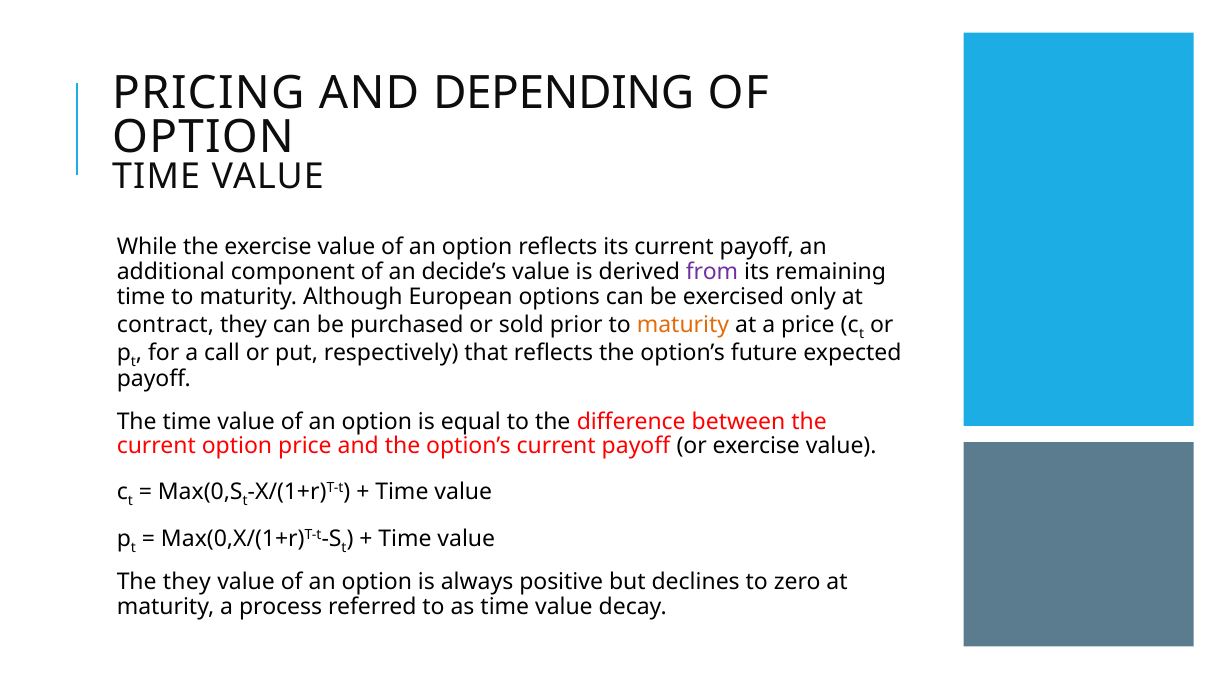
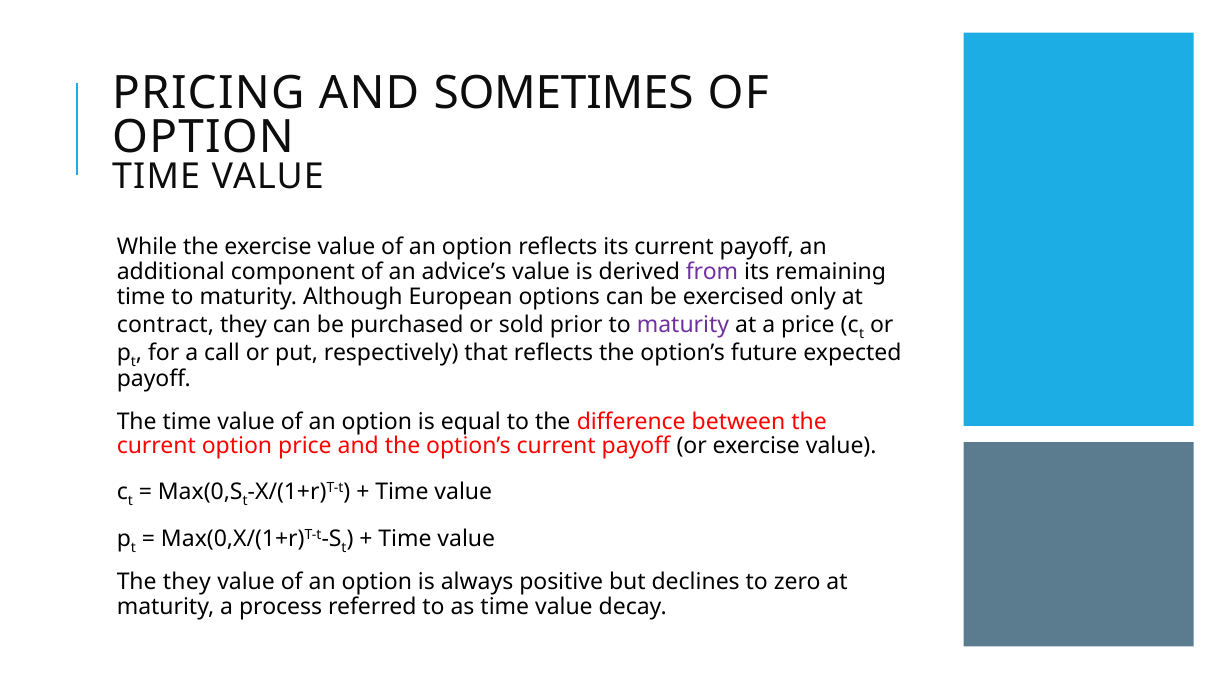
DEPENDING: DEPENDING -> SOMETIMES
decide’s: decide’s -> advice’s
maturity at (683, 324) colour: orange -> purple
